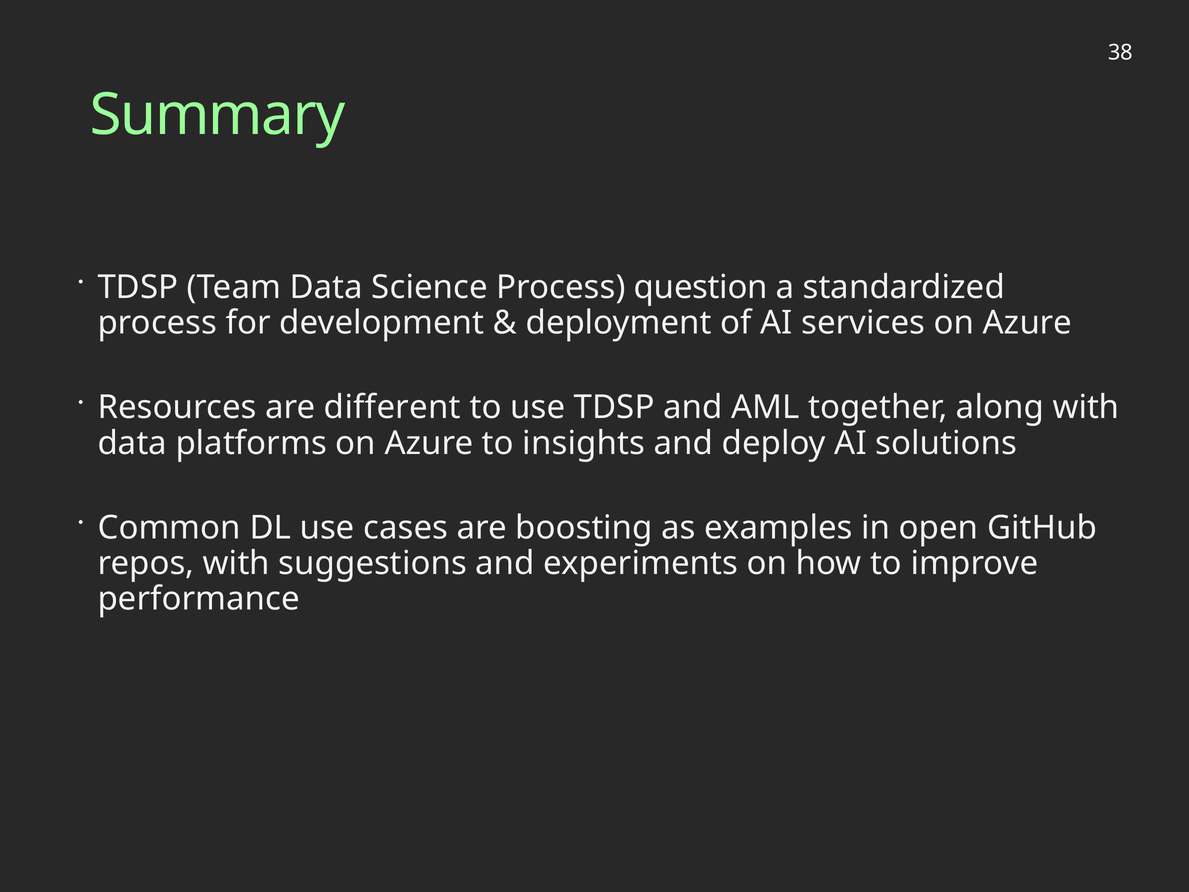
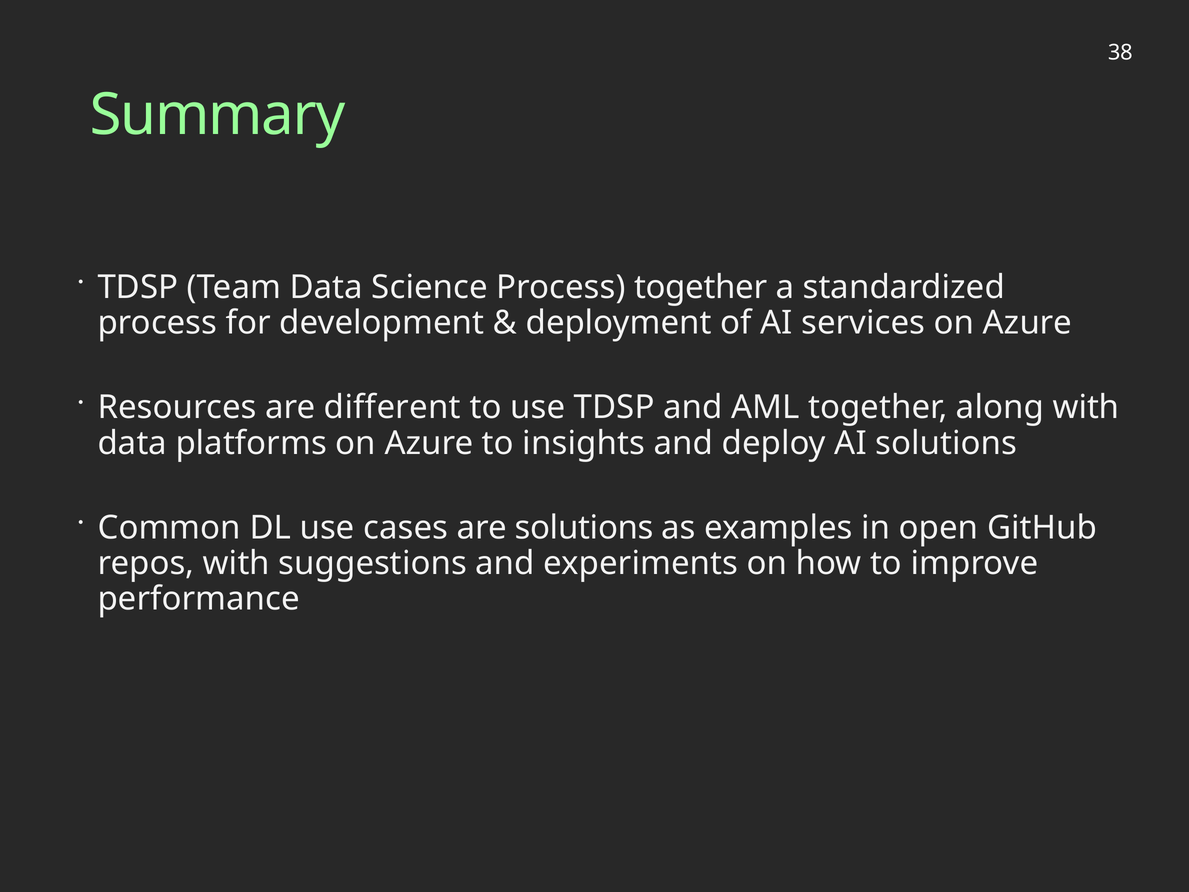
Process question: question -> together
are boosting: boosting -> solutions
